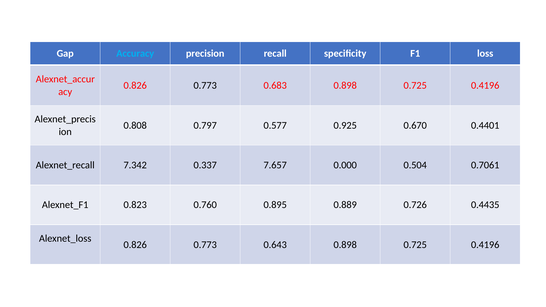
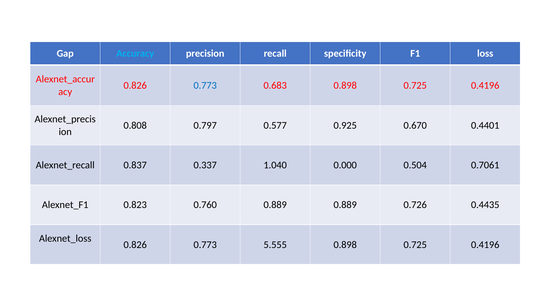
0.773 at (205, 85) colour: black -> blue
7.342: 7.342 -> 0.837
7.657: 7.657 -> 1.040
0.760 0.895: 0.895 -> 0.889
0.643: 0.643 -> 5.555
